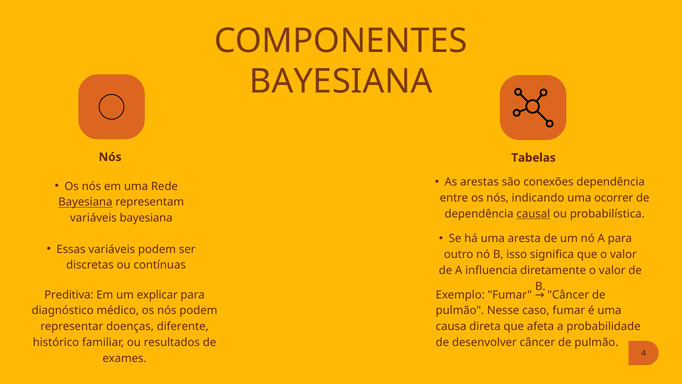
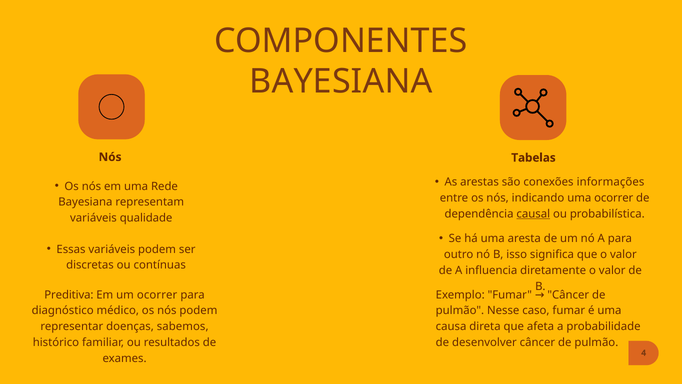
conexões dependência: dependência -> informações
Bayesiana at (85, 202) underline: present -> none
variáveis bayesiana: bayesiana -> qualidade
um explicar: explicar -> ocorrer
diferente: diferente -> sabemos
